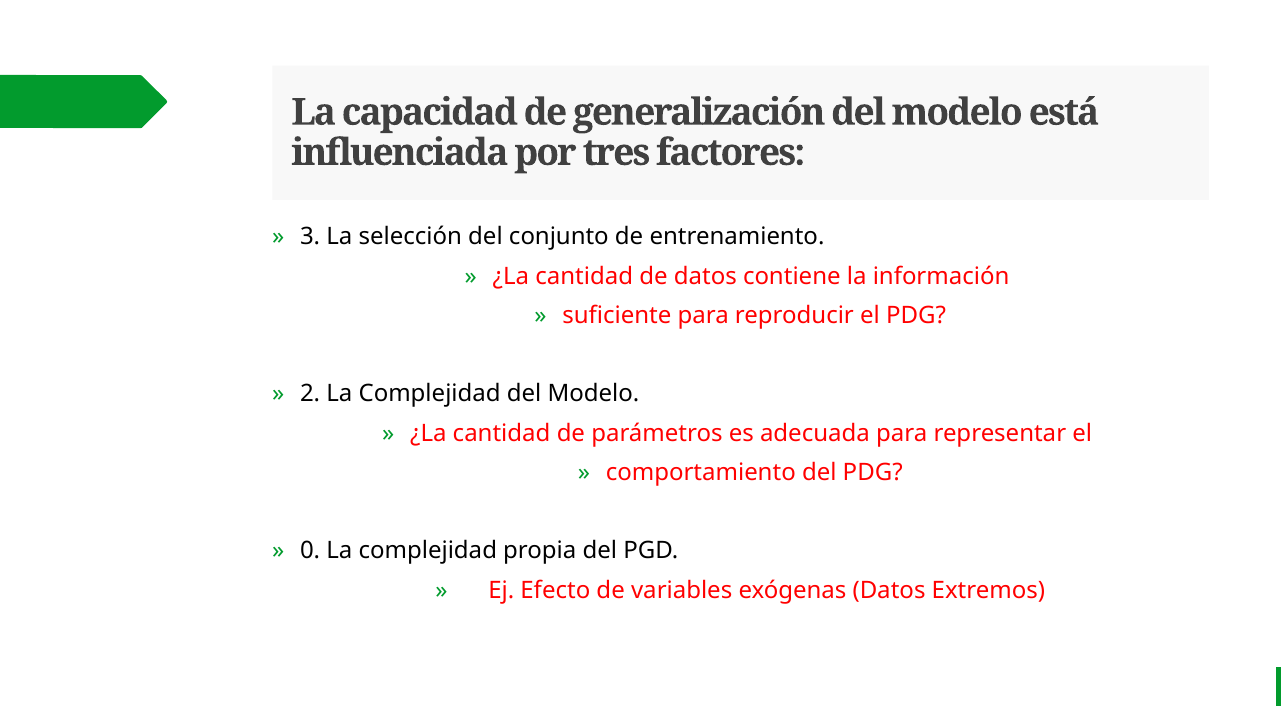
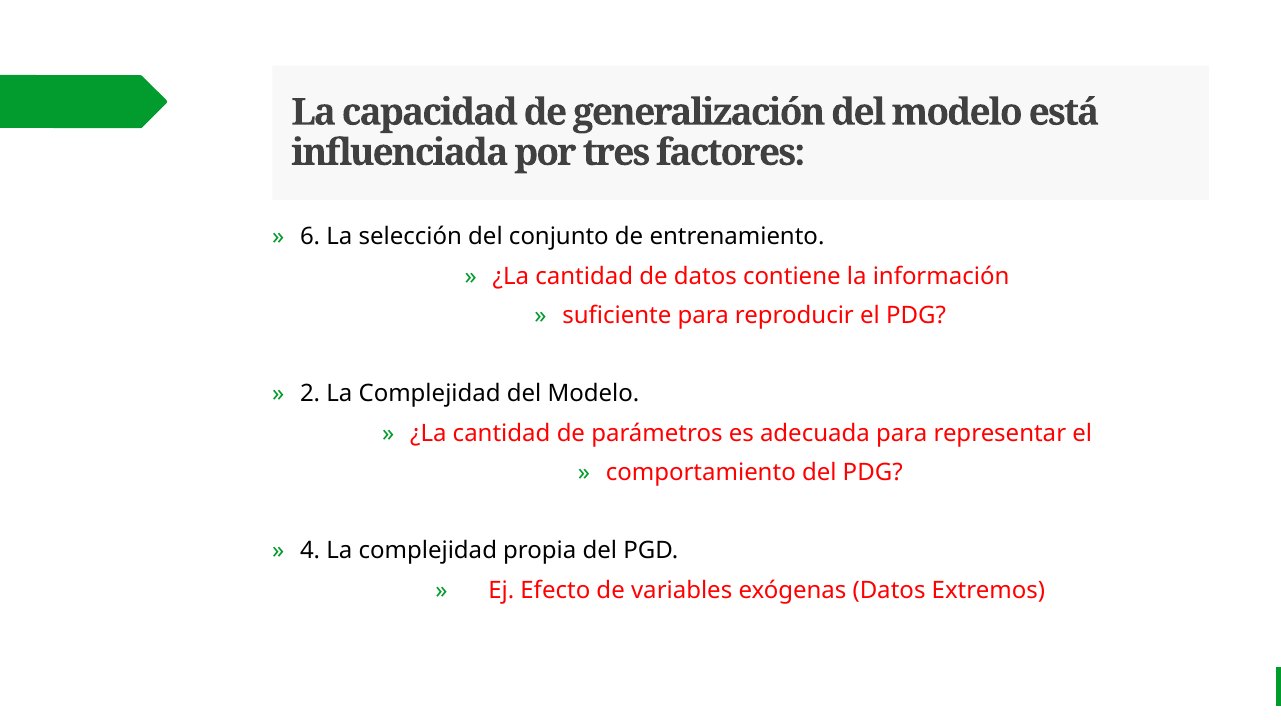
3: 3 -> 6
0: 0 -> 4
